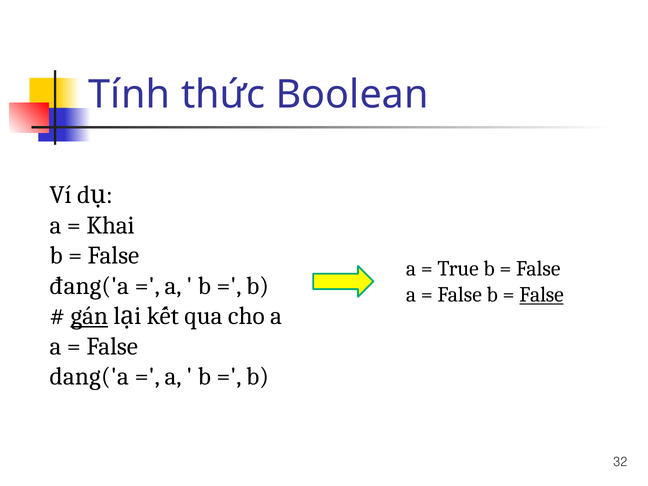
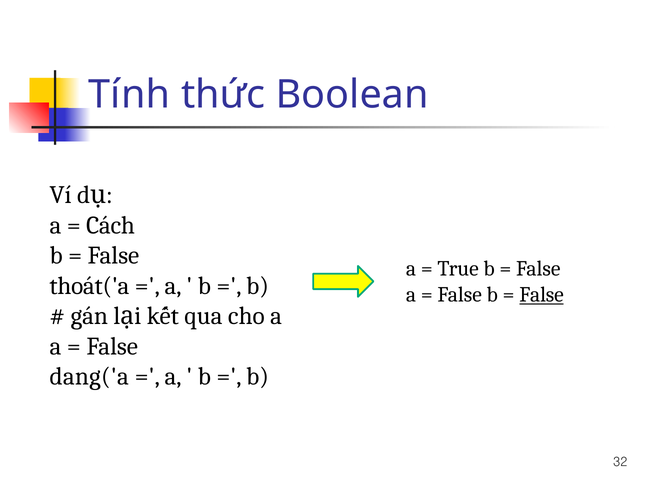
Khai: Khai -> Cách
đang('a: đang('a -> thoát('a
gán underline: present -> none
